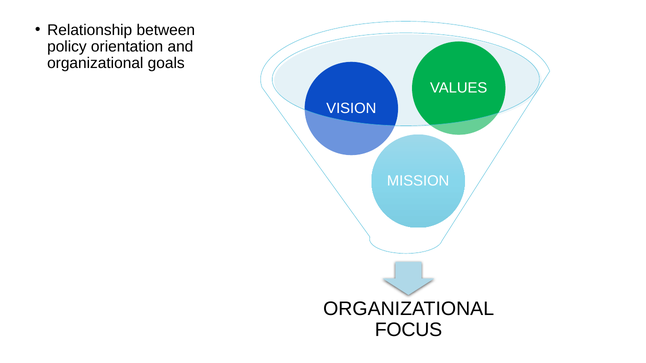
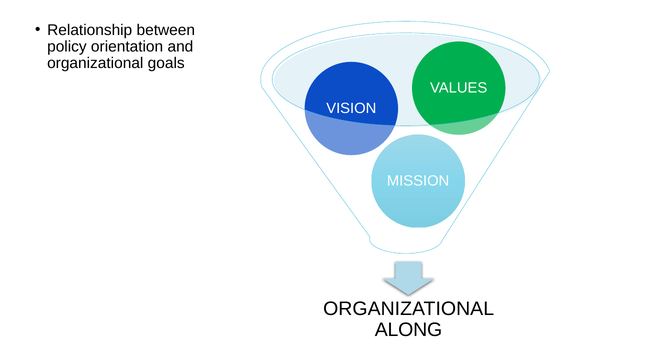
FOCUS: FOCUS -> ALONG
